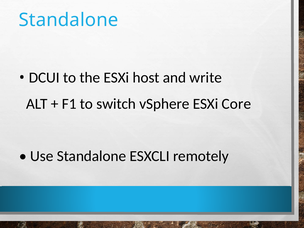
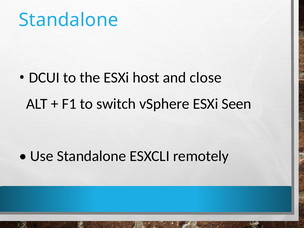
write: write -> close
Core: Core -> Seen
